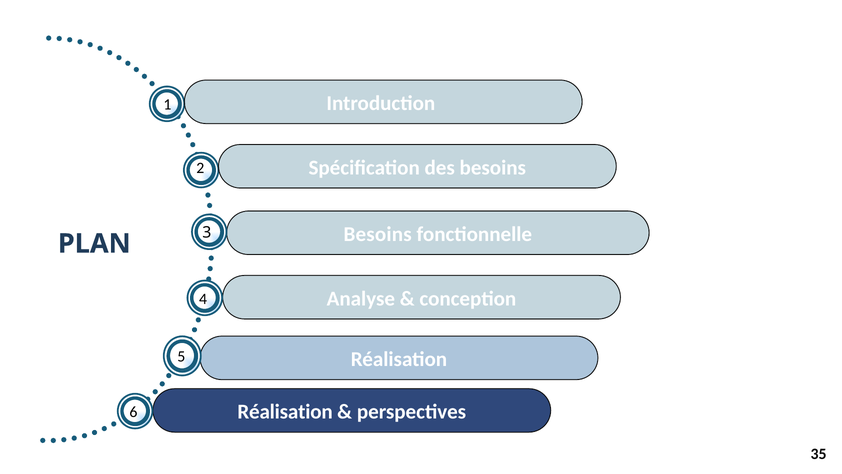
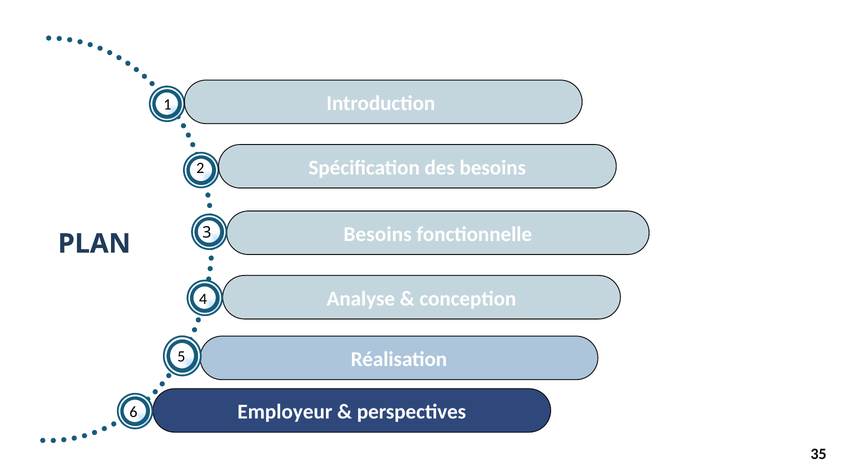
Réalisation at (285, 412): Réalisation -> Employeur
